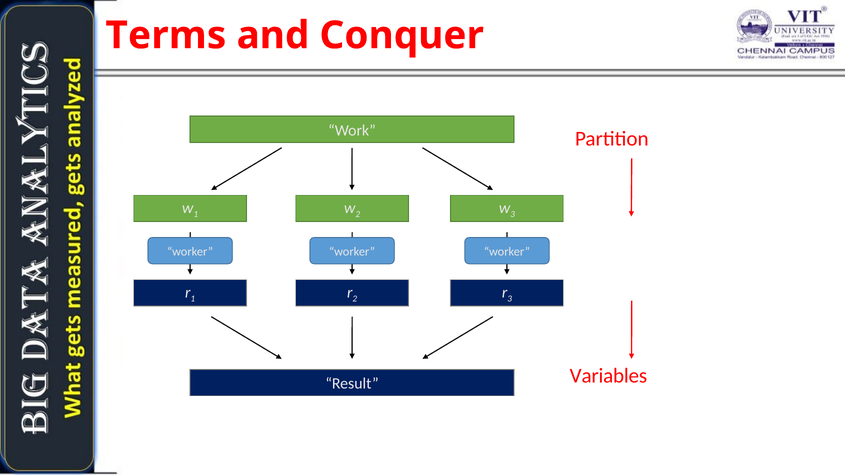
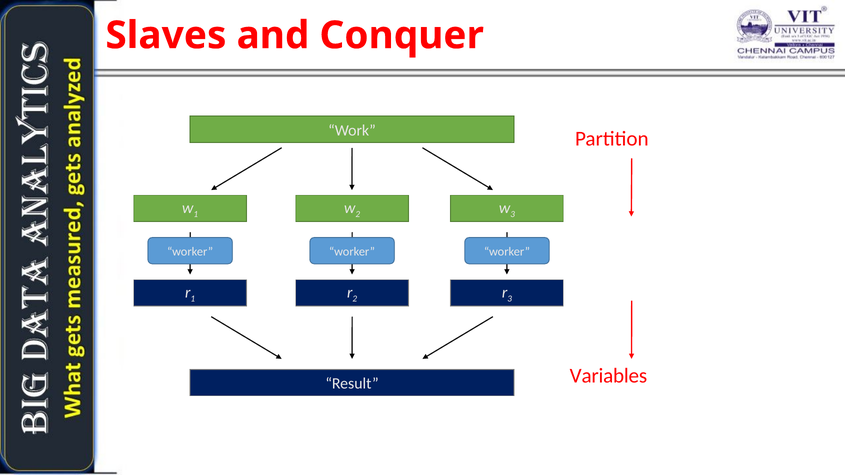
Terms: Terms -> Slaves
